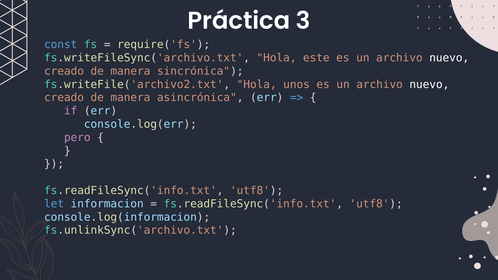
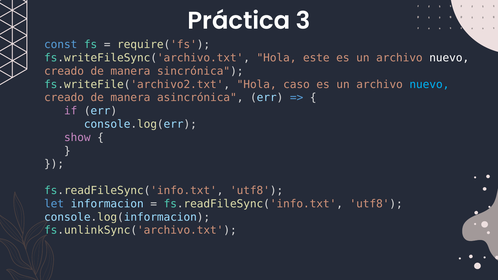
unos: unos -> caso
nuevo at (429, 84) colour: white -> light blue
pero: pero -> show
